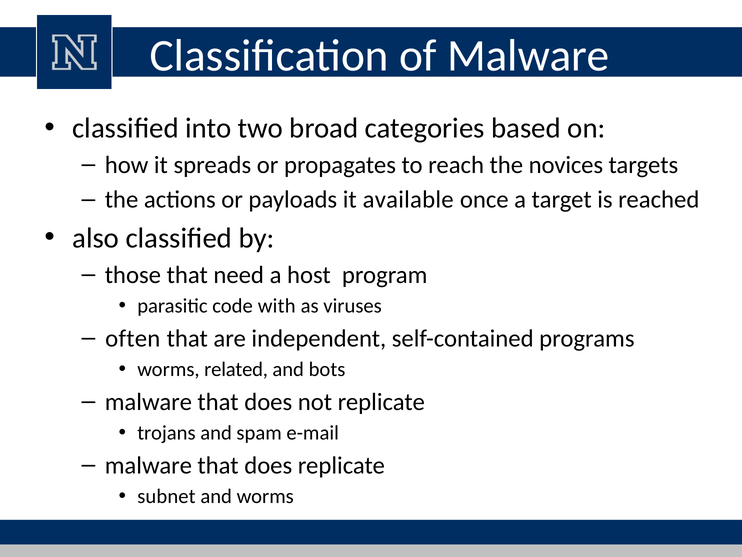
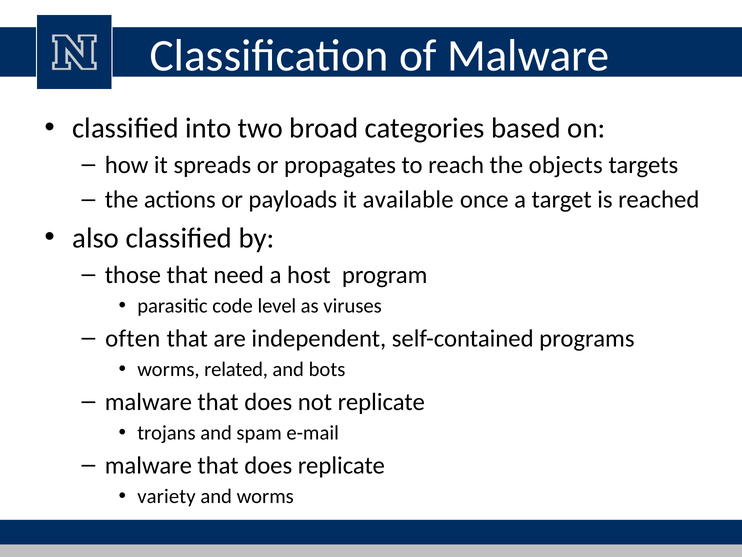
novices: novices -> objects
with: with -> level
subnet: subnet -> variety
